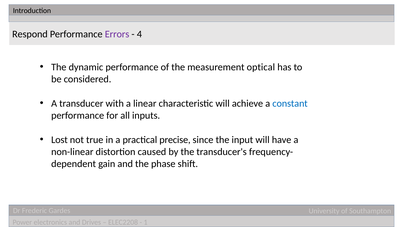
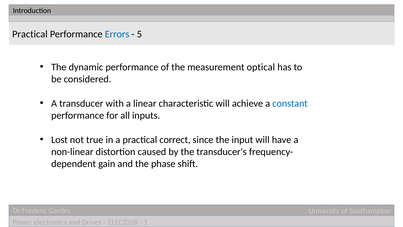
Respond at (30, 34): Respond -> Practical
Errors colour: purple -> blue
4: 4 -> 5
precise: precise -> correct
